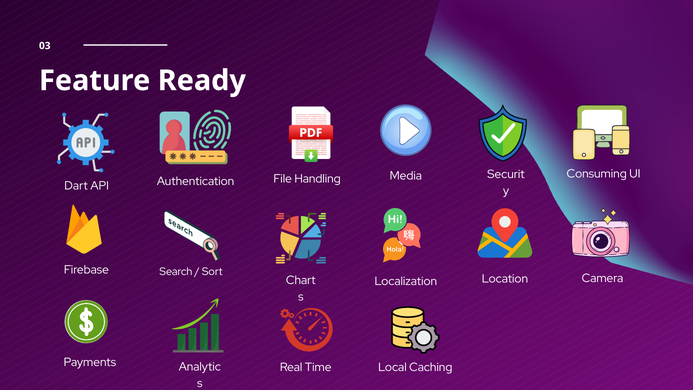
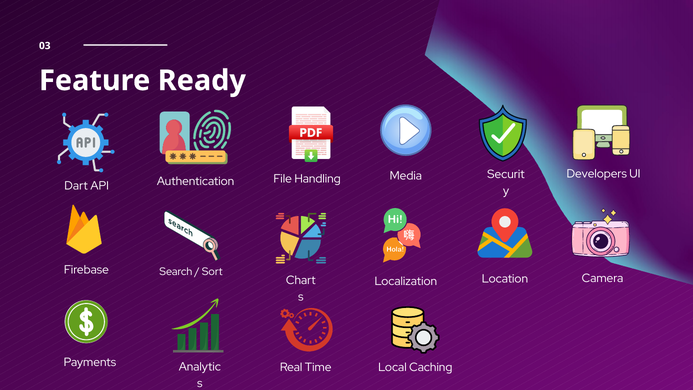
Consuming: Consuming -> Developers
